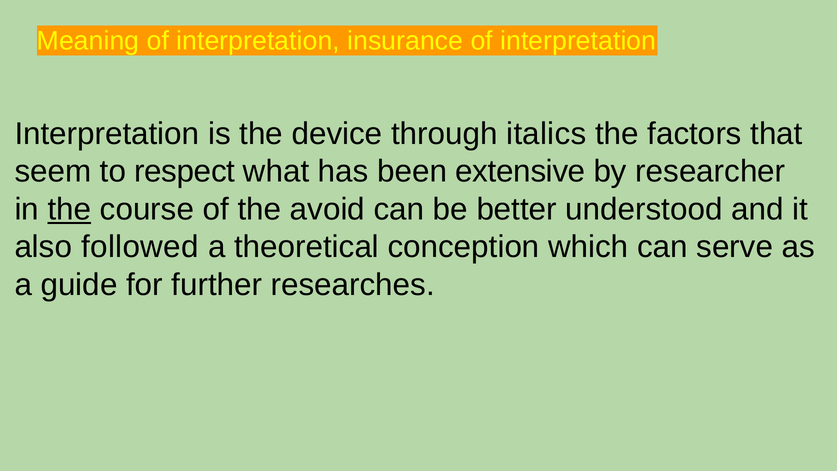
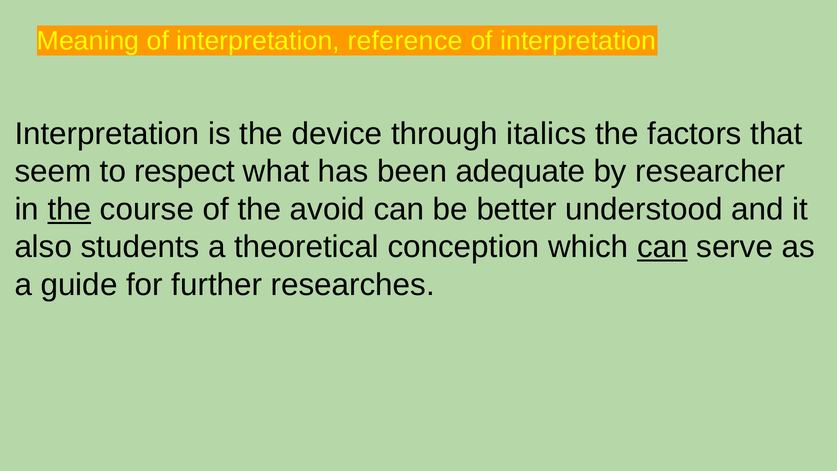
insurance: insurance -> reference
extensive: extensive -> adequate
followed: followed -> students
can at (662, 247) underline: none -> present
